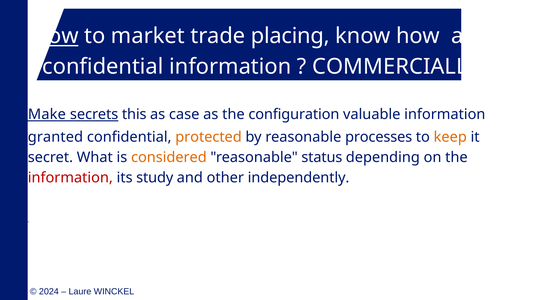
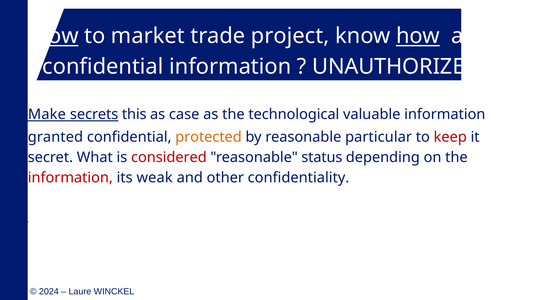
placing: placing -> project
how at (418, 36) underline: none -> present
COMMERCIALLY: COMMERCIALLY -> UNAUTHORIZED
configuration: configuration -> technological
processes: processes -> particular
keep colour: orange -> red
considered colour: orange -> red
study: study -> weak
independently: independently -> confidentiality
